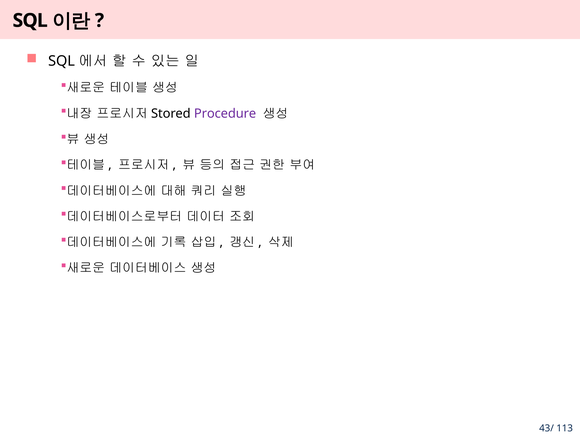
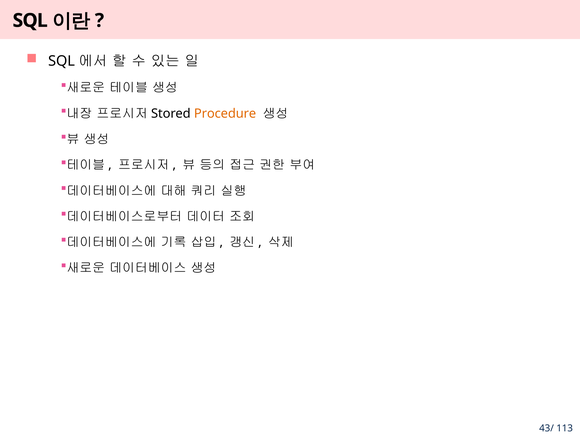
Procedure colour: purple -> orange
